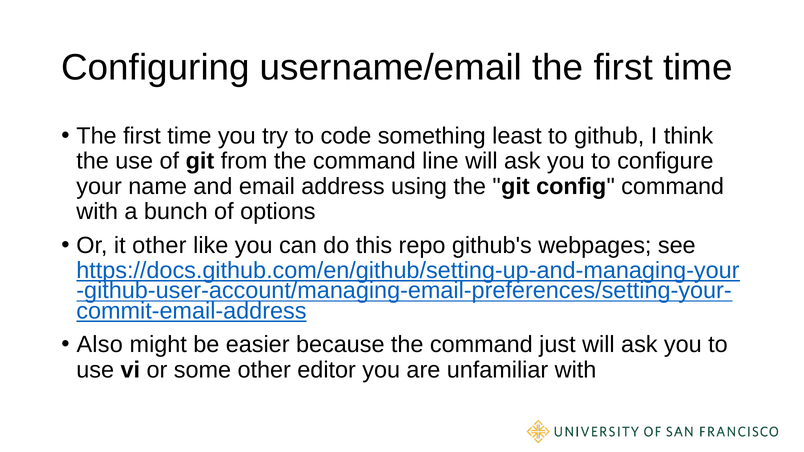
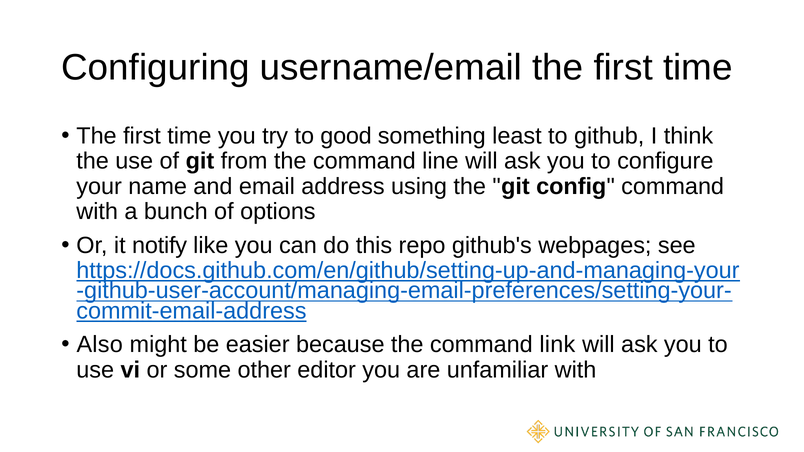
code: code -> good
it other: other -> notify
just: just -> link
